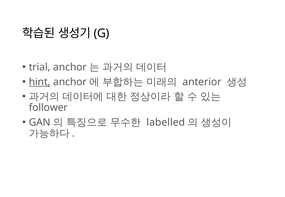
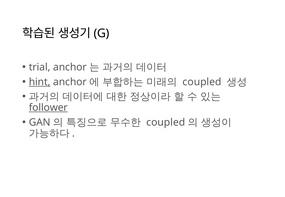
anterior at (202, 82): anterior -> coupled
follower underline: none -> present
labelled at (166, 122): labelled -> coupled
